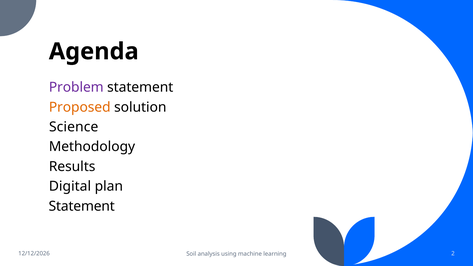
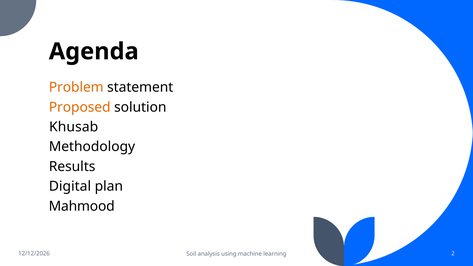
Problem colour: purple -> orange
Science: Science -> Khusab
Statement at (82, 206): Statement -> Mahmood
